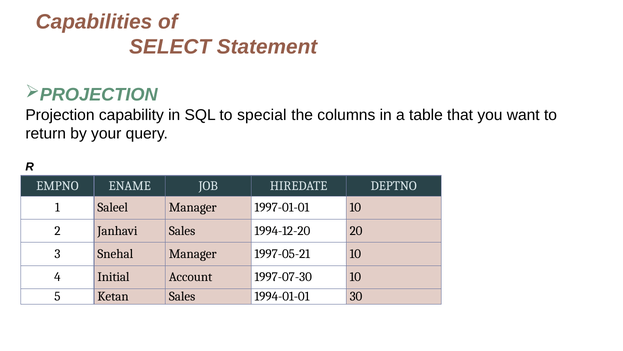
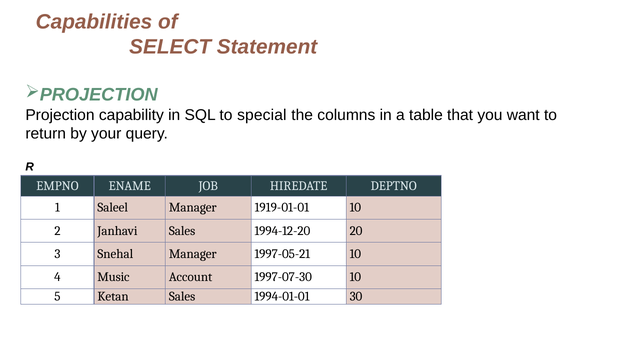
1997-01-01: 1997-01-01 -> 1919-01-01
Initial: Initial -> Music
